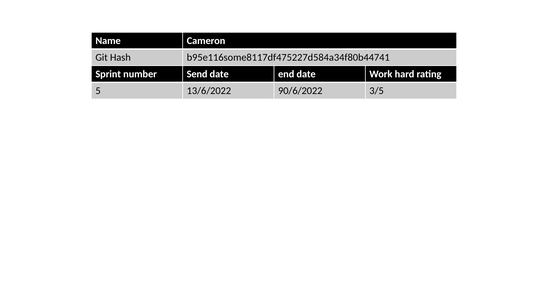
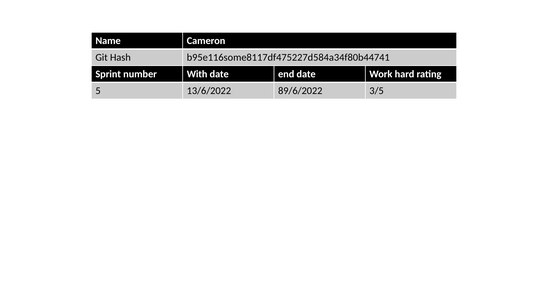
Send: Send -> With
90/6/2022: 90/6/2022 -> 89/6/2022
